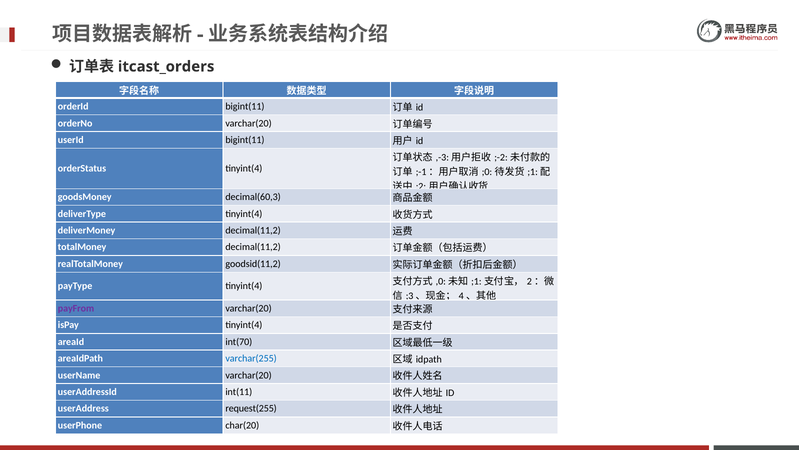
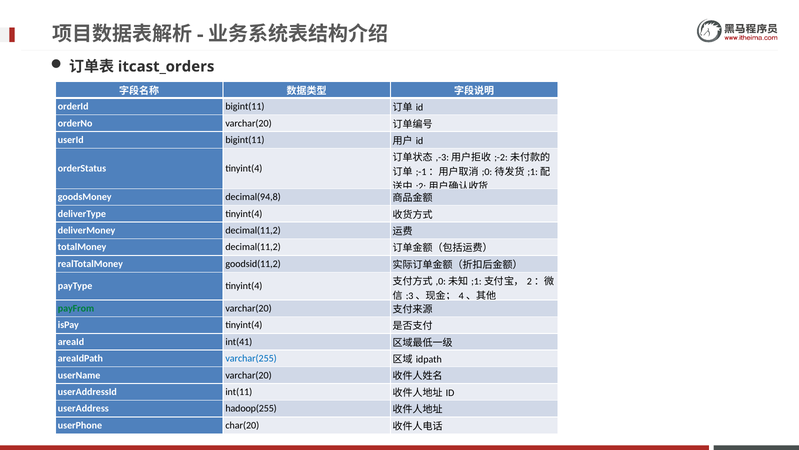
decimal(60,3: decimal(60,3 -> decimal(94,8
payFrom colour: purple -> green
int(70: int(70 -> int(41
request(255: request(255 -> hadoop(255
